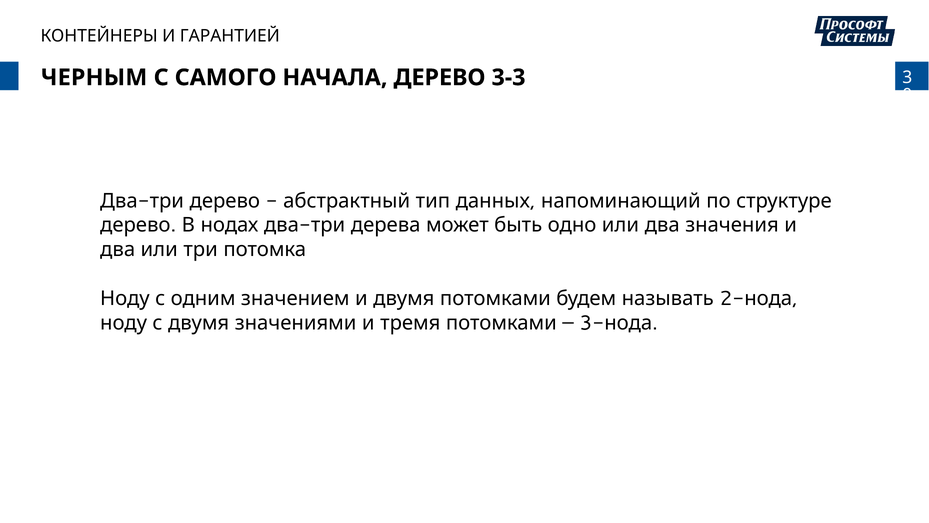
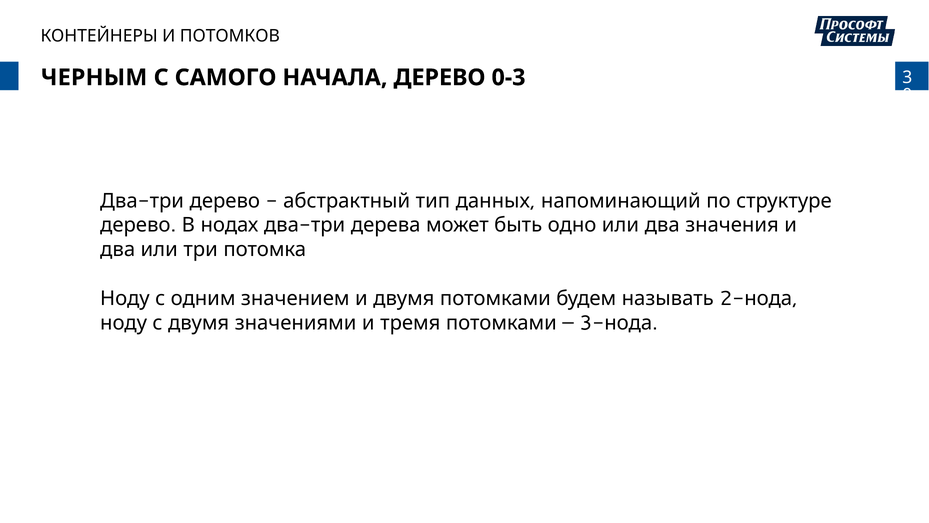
ГАРАНТИЕЙ: ГАРАНТИЕЙ -> ПОТОМКОВ
3-3: 3-3 -> 0-3
